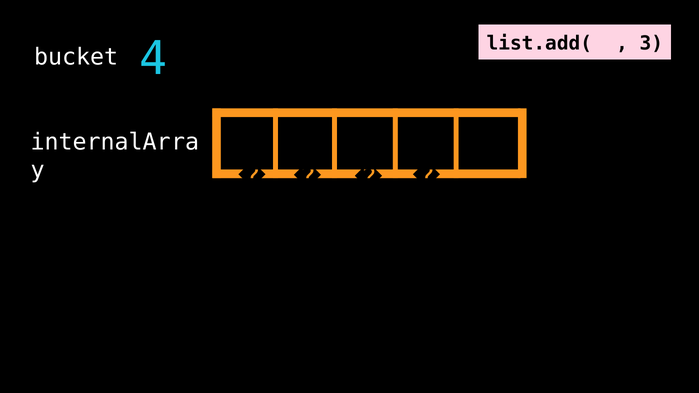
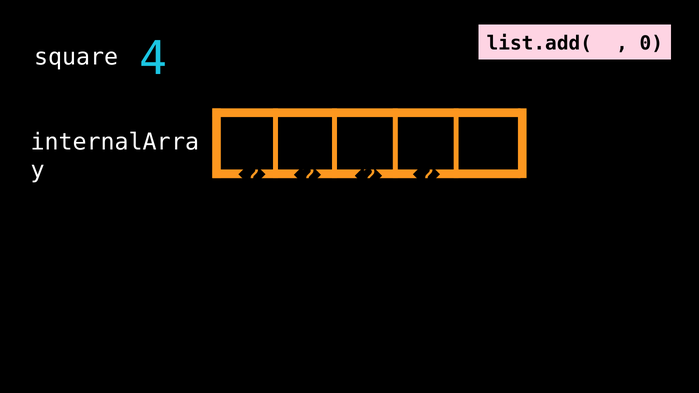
bucket: bucket -> square
3: 3 -> 0
